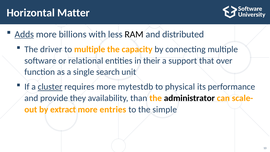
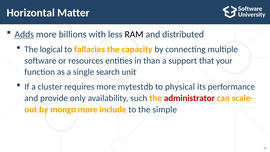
driver: driver -> logical
to multiple: multiple -> fallacies
relational: relational -> resources
their: their -> than
over: over -> your
cluster underline: present -> none
they: they -> only
than: than -> such
administrator colour: black -> red
extract: extract -> mongo
entries: entries -> include
